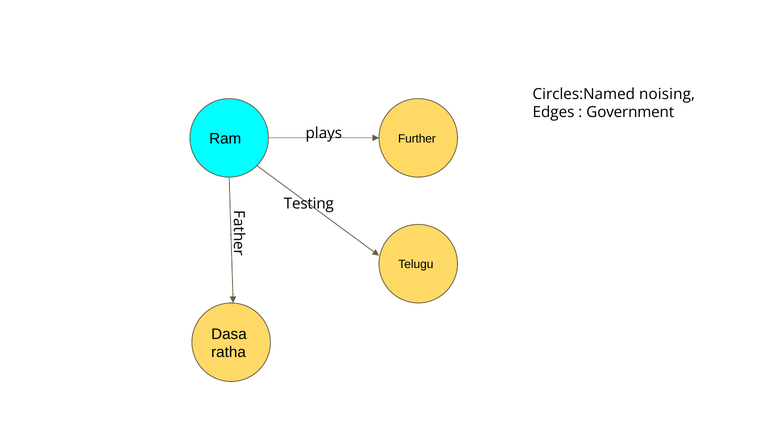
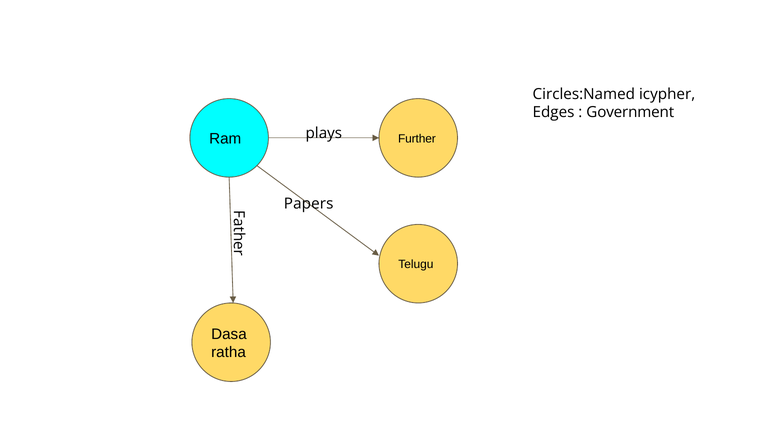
noising: noising -> icypher
Testing: Testing -> Papers
